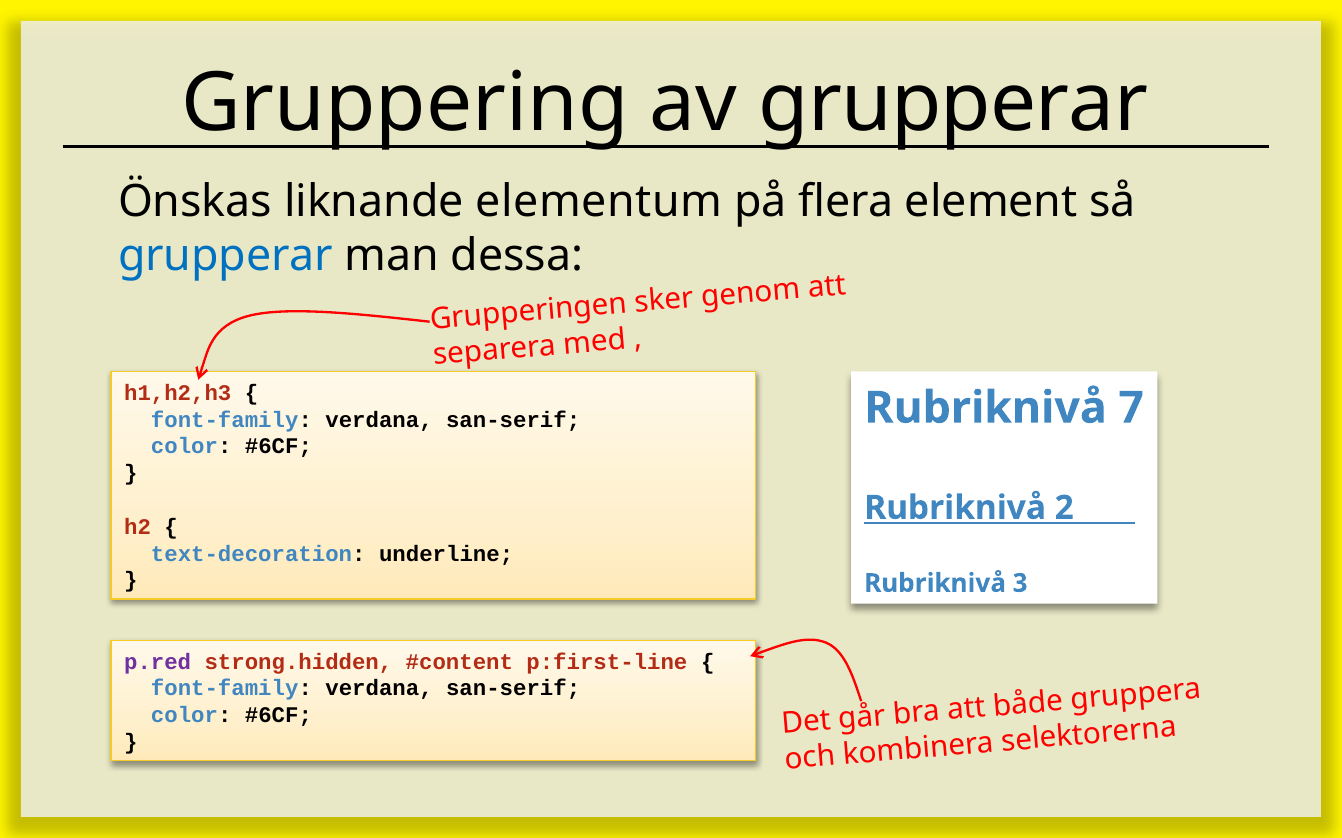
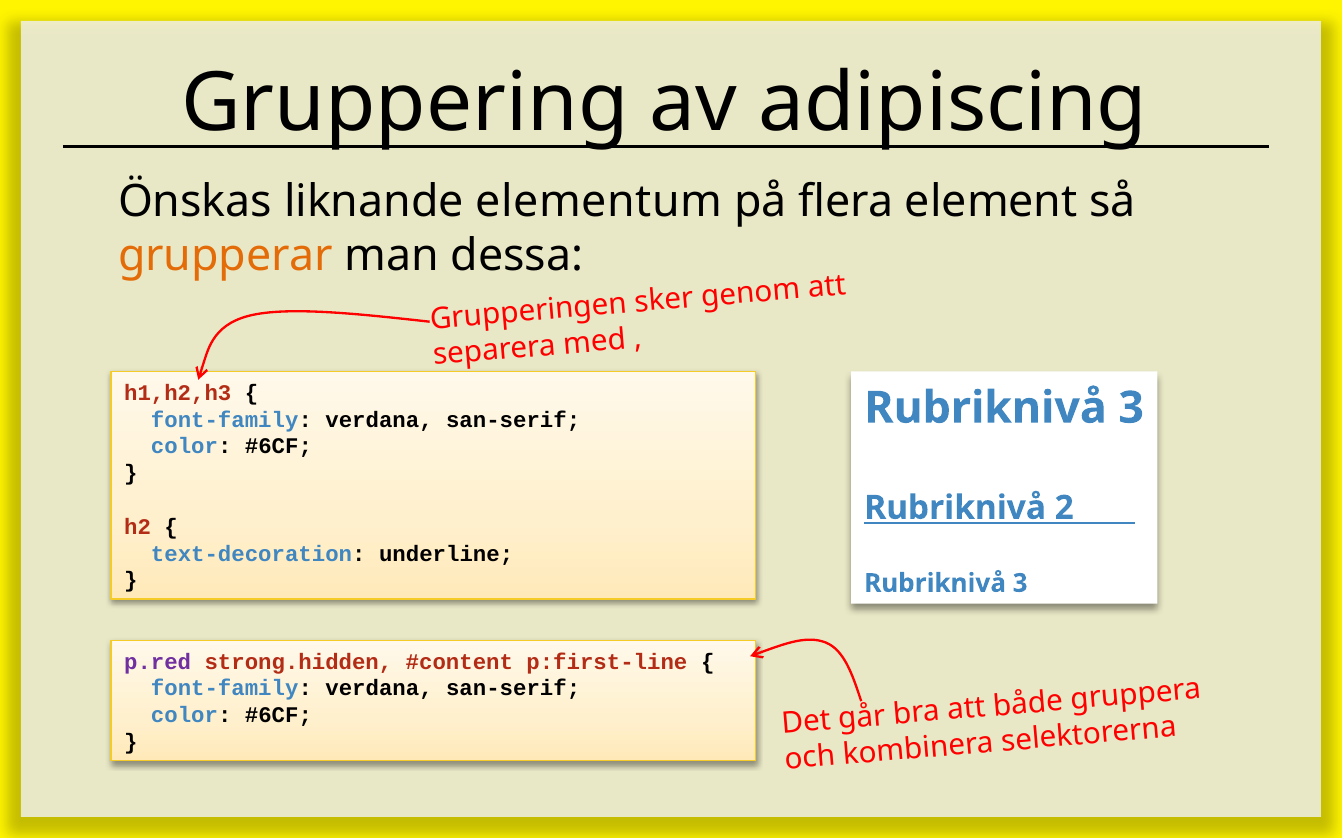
av grupperar: grupperar -> adipiscing
grupperar at (226, 256) colour: blue -> orange
7 at (1131, 408): 7 -> 3
